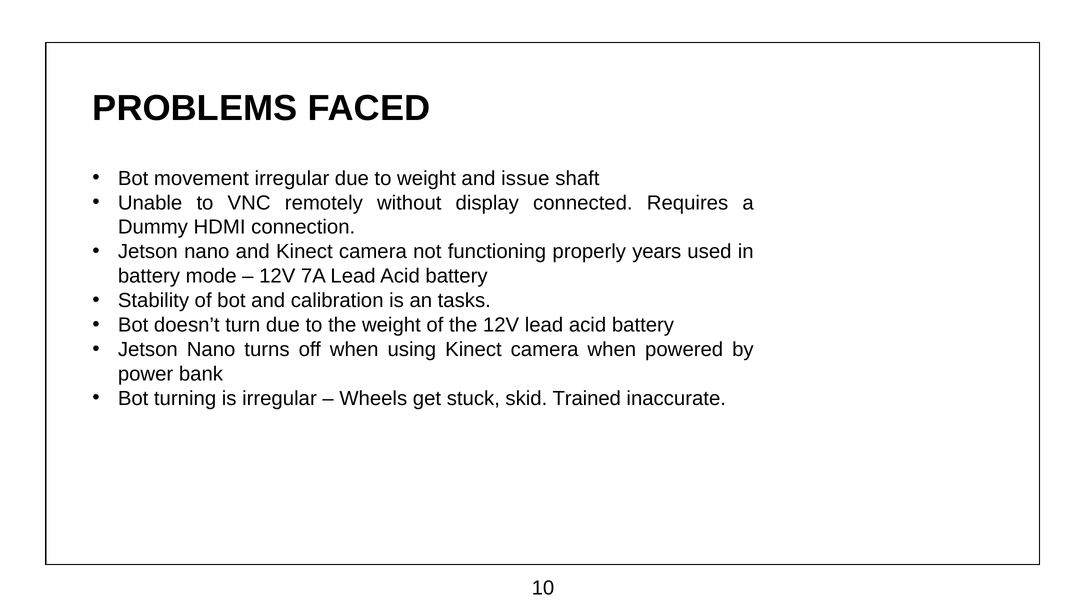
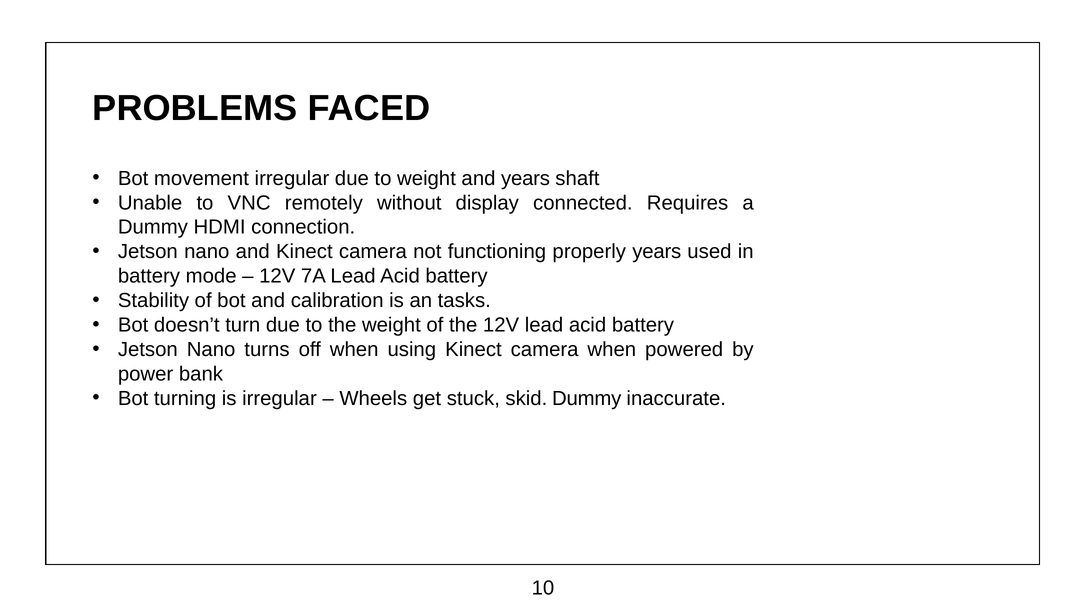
and issue: issue -> years
skid Trained: Trained -> Dummy
